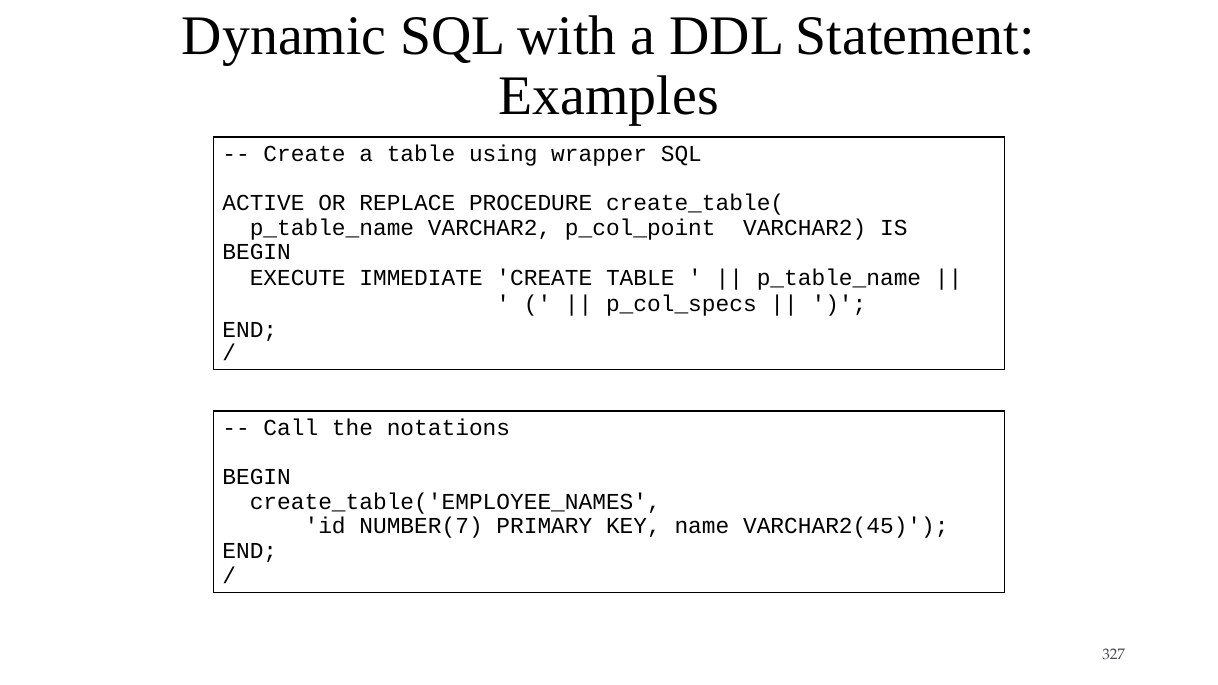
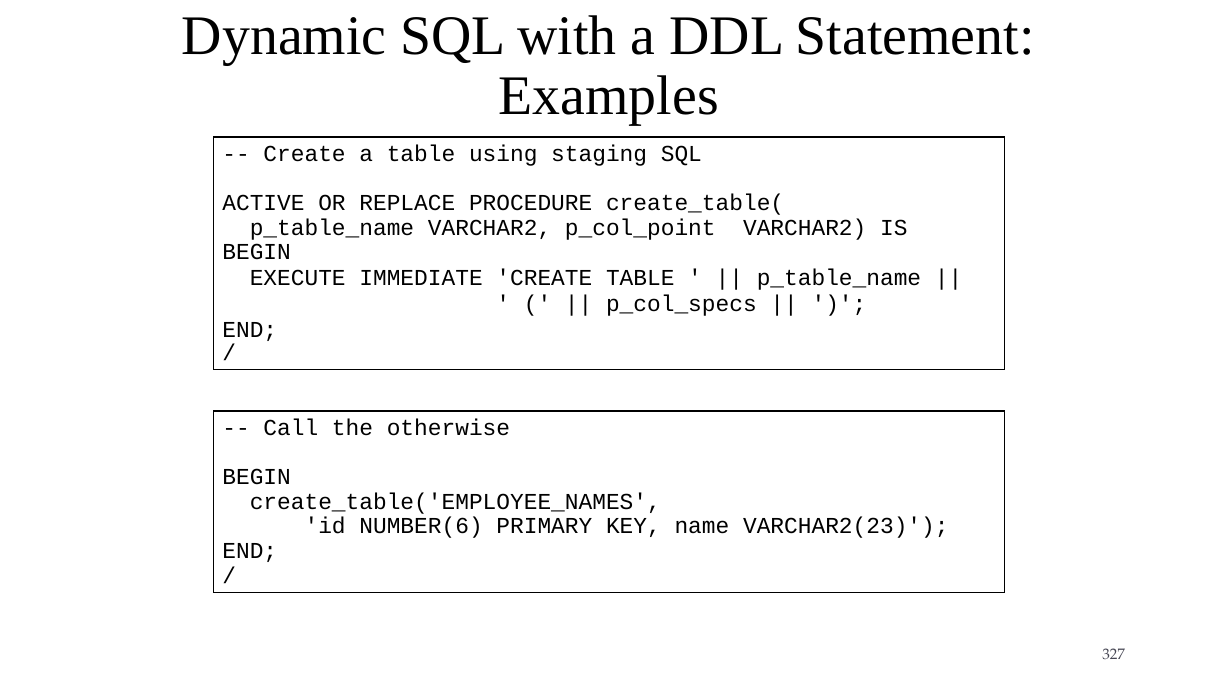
wrapper: wrapper -> staging
notations: notations -> otherwise
NUMBER(7: NUMBER(7 -> NUMBER(6
VARCHAR2(45: VARCHAR2(45 -> VARCHAR2(23
